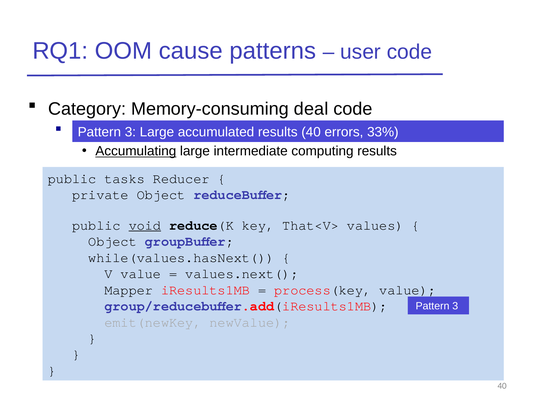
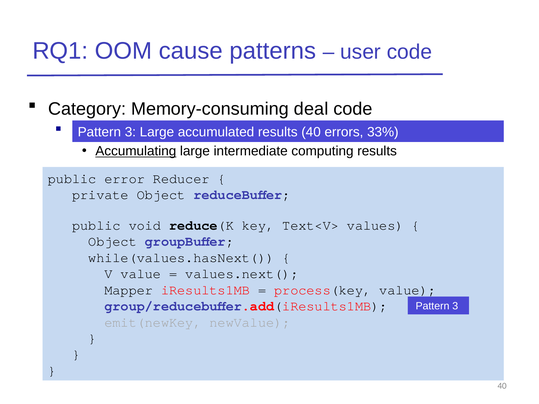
tasks: tasks -> error
void underline: present -> none
That<V>: That<V> -> Text<V>
